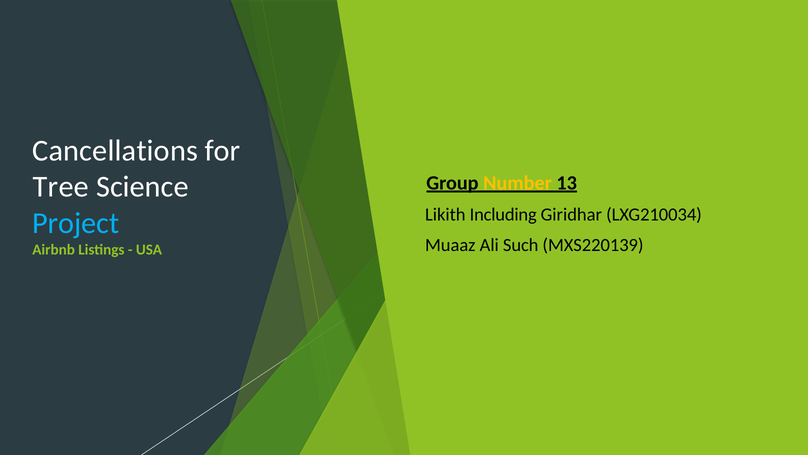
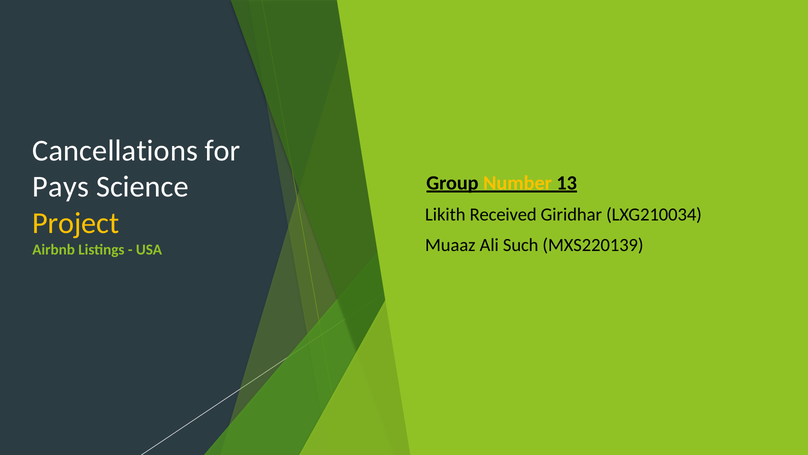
Tree: Tree -> Pays
Including: Including -> Received
Project colour: light blue -> yellow
